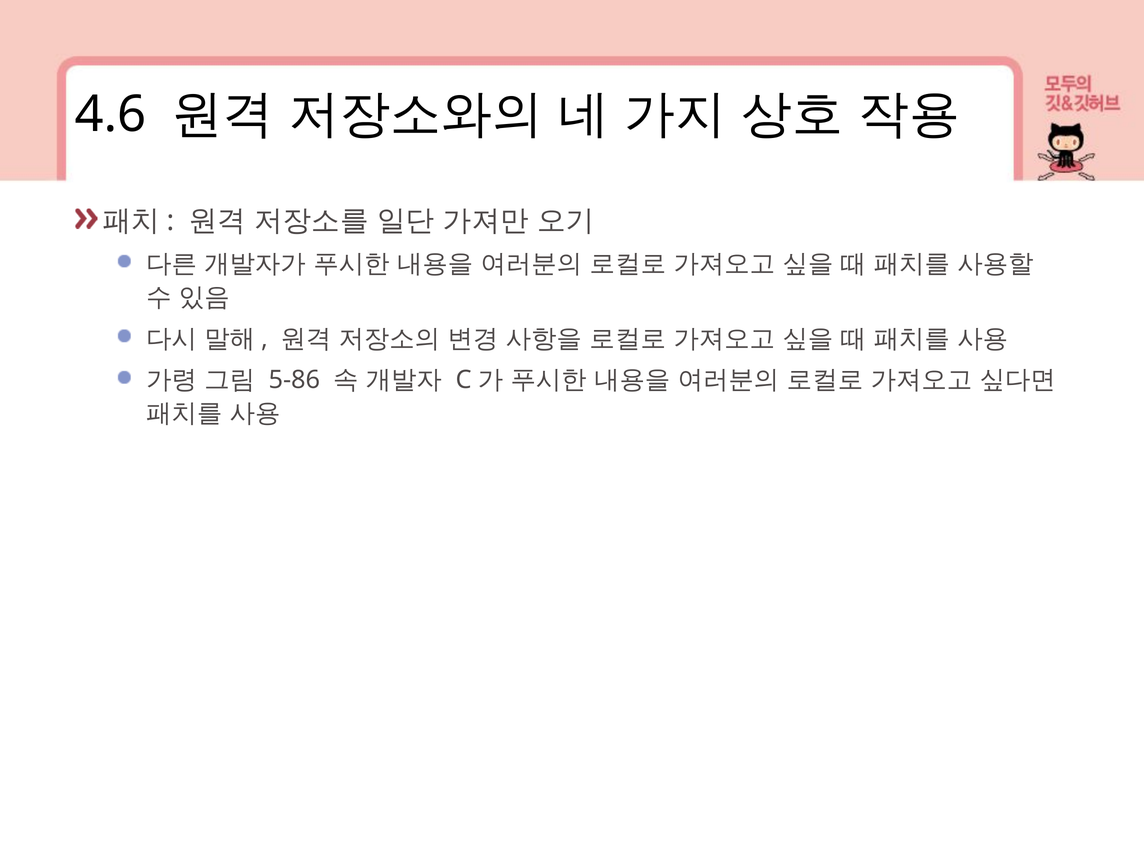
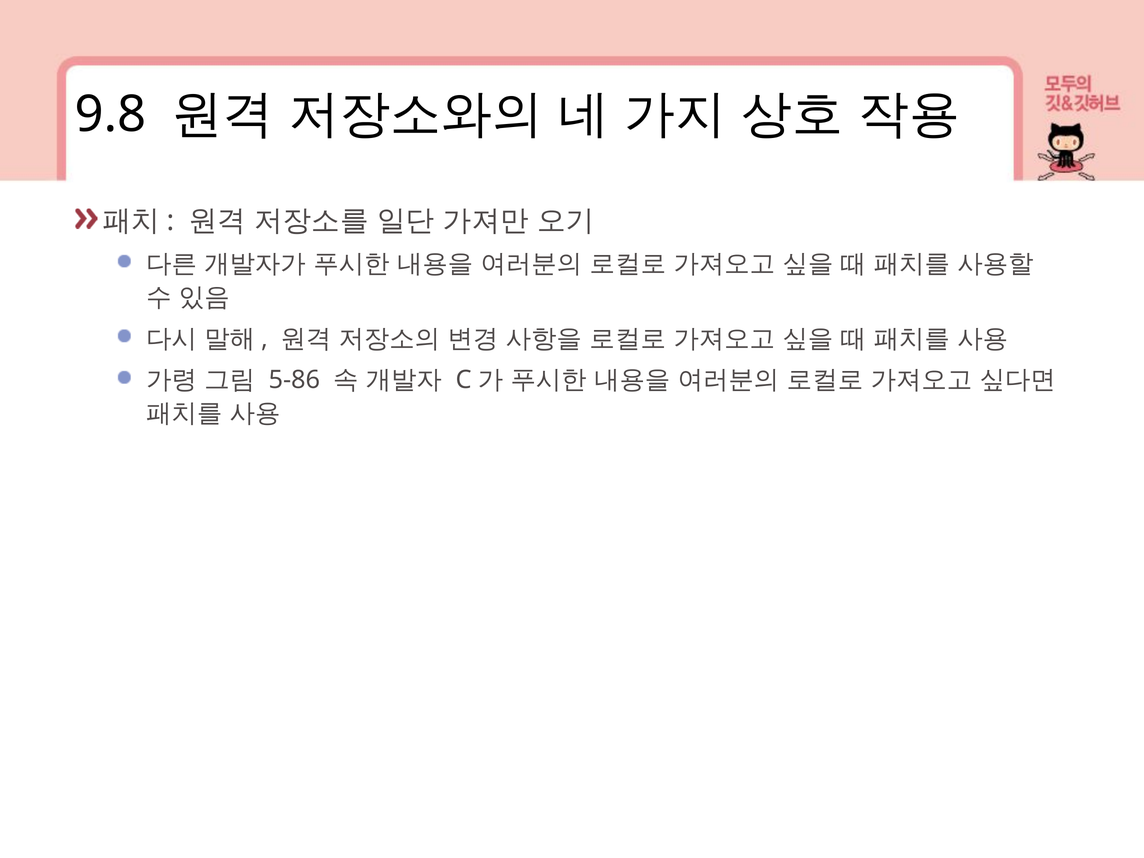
4.6: 4.6 -> 9.8
